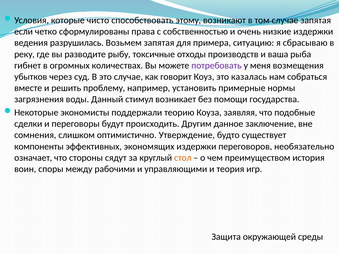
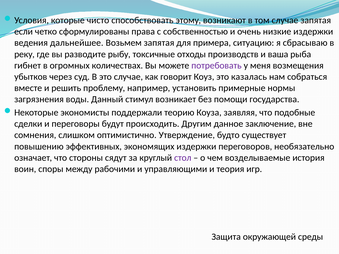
разрушилась: разрушилась -> дальнейшее
компоненты: компоненты -> повышению
стол colour: orange -> purple
преимуществом: преимуществом -> возделываемые
